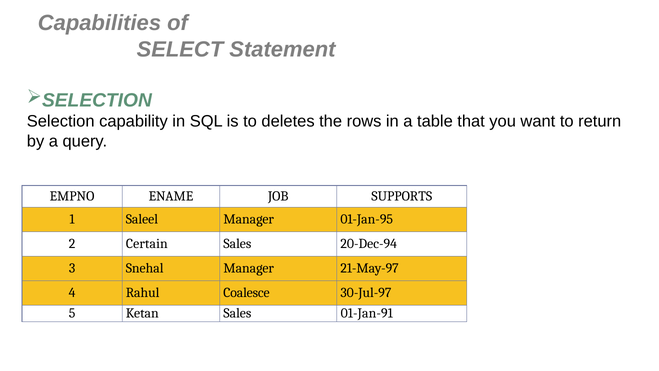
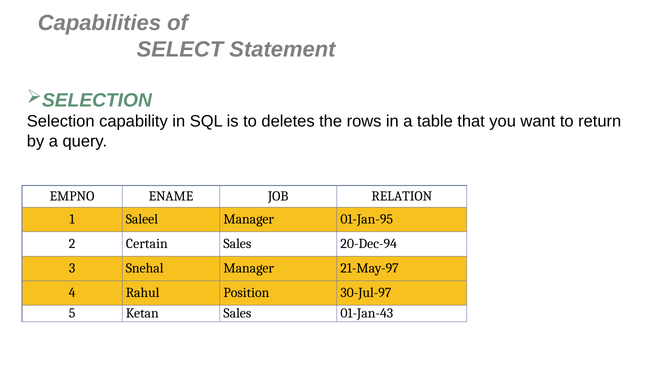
SUPPORTS: SUPPORTS -> RELATION
Coalesce: Coalesce -> Position
01-Jan-91: 01-Jan-91 -> 01-Jan-43
